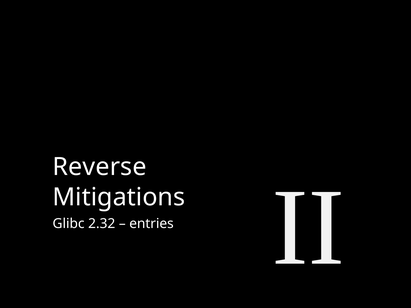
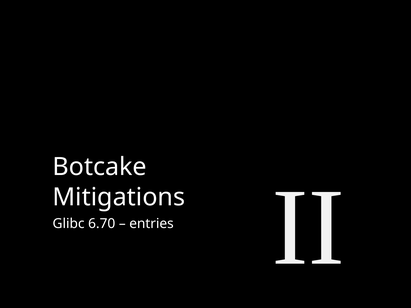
Reverse: Reverse -> Botcake
2.32: 2.32 -> 6.70
